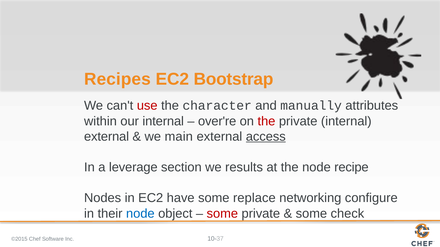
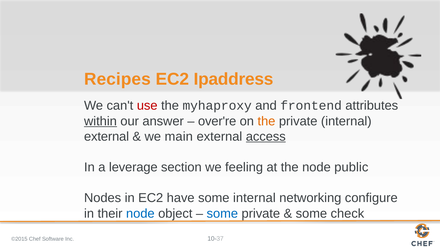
Bootstrap: Bootstrap -> Ipaddress
character: character -> myhaproxy
manually: manually -> frontend
within underline: none -> present
our internal: internal -> answer
the at (266, 121) colour: red -> orange
results: results -> feeling
recipe: recipe -> public
some replace: replace -> internal
some at (222, 214) colour: red -> blue
